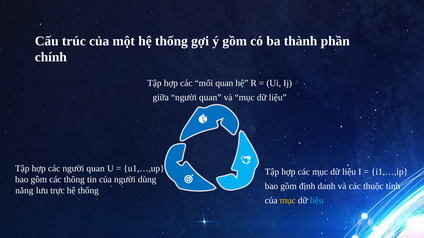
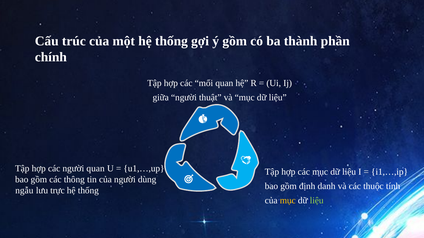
giữa người quan: quan -> thuật
năng: năng -> ngẫu
liệu at (317, 201) colour: light blue -> light green
